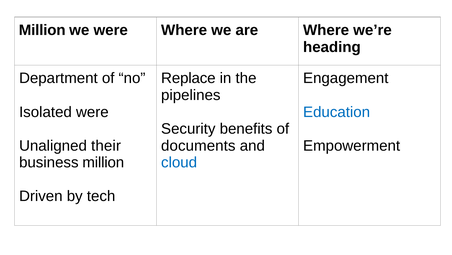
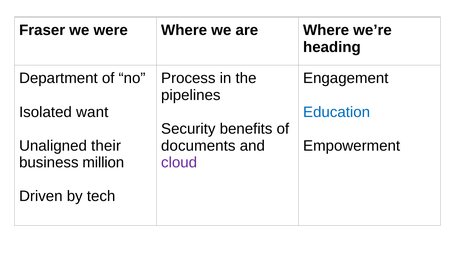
Million at (42, 30): Million -> Fraser
Replace: Replace -> Process
Isolated were: were -> want
cloud colour: blue -> purple
